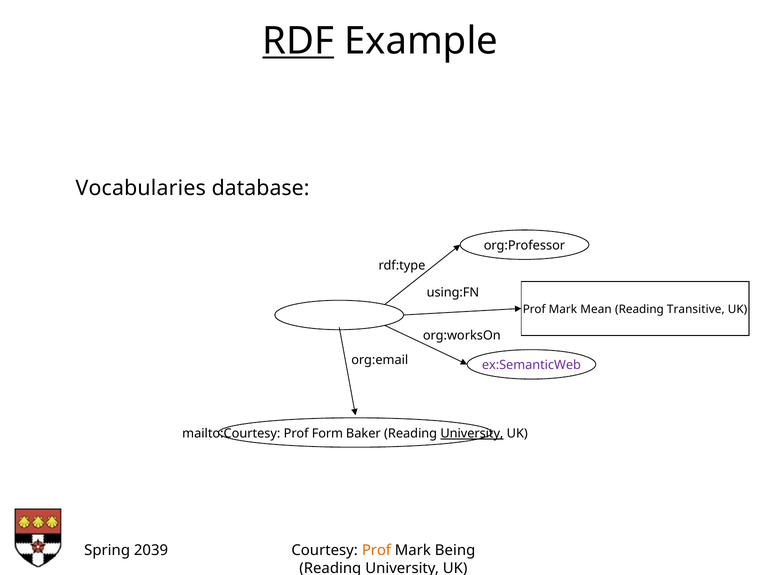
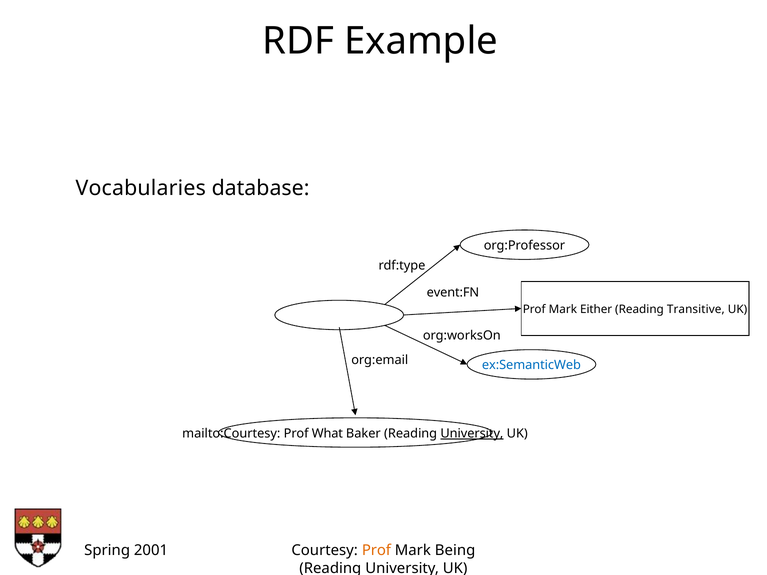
RDF underline: present -> none
using:FN: using:FN -> event:FN
Mean: Mean -> Either
ex:SemanticWeb colour: purple -> blue
Form: Form -> What
2039: 2039 -> 2001
